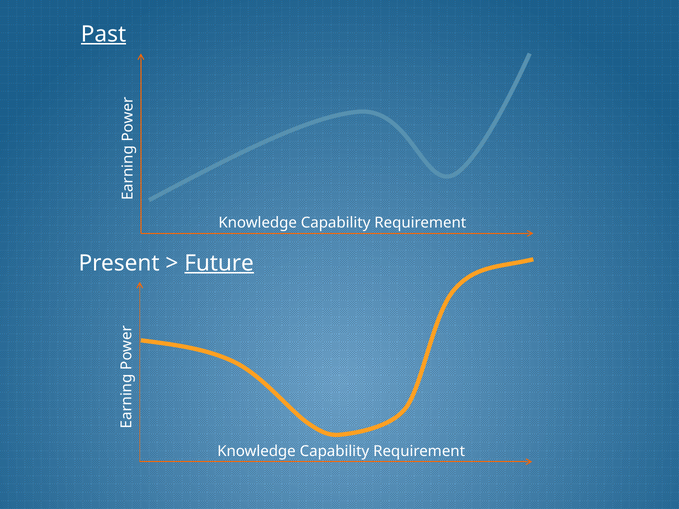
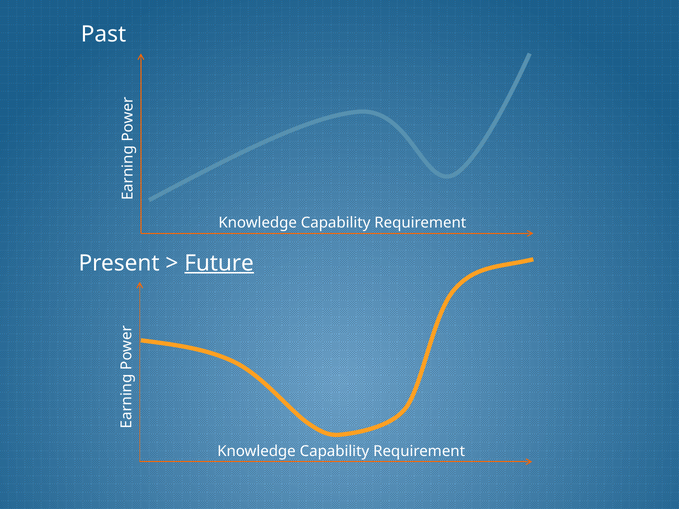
Past underline: present -> none
